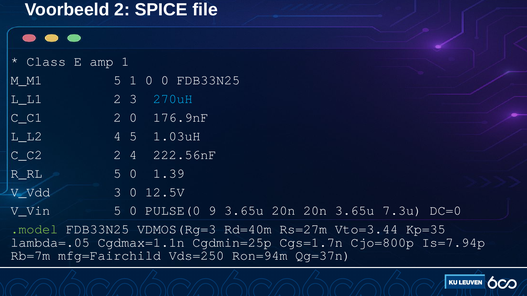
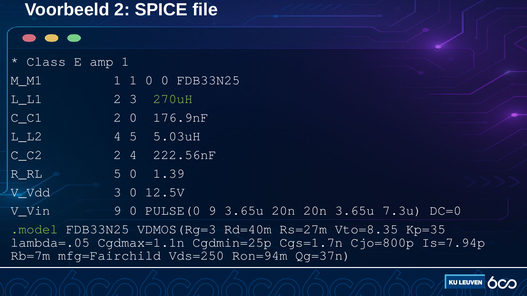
M_M1 5: 5 -> 1
270uH colour: light blue -> light green
1.03uH: 1.03uH -> 5.03uH
V_Vin 5: 5 -> 9
Vto=3.44: Vto=3.44 -> Vto=8.35
